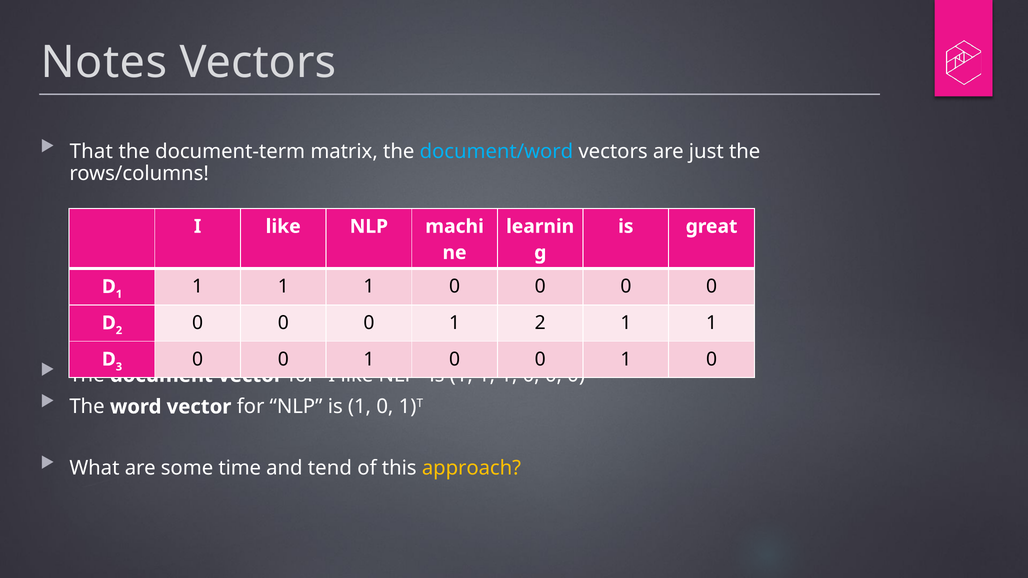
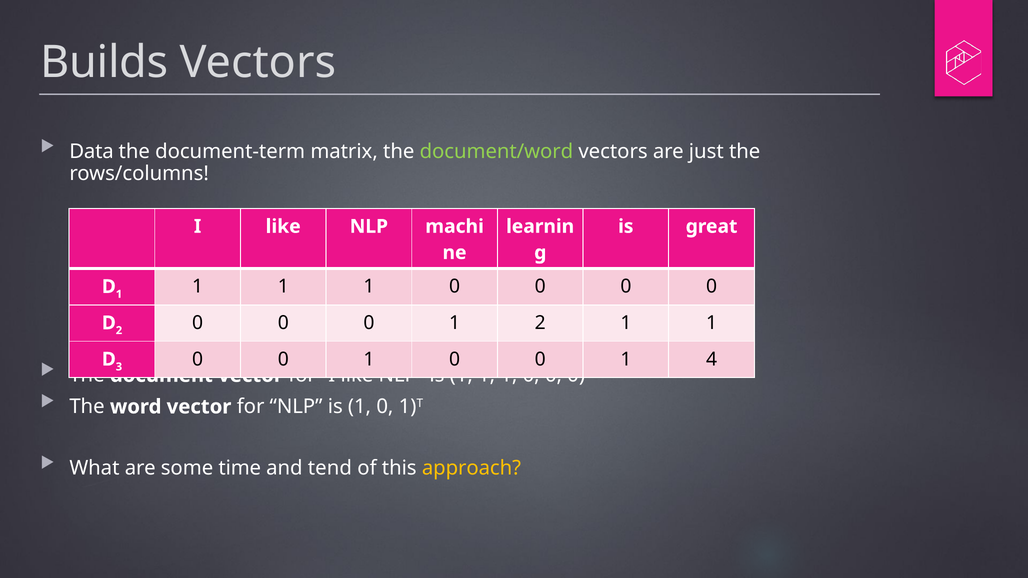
Notes: Notes -> Builds
That: That -> Data
document/word colour: light blue -> light green
0 at (712, 359): 0 -> 4
